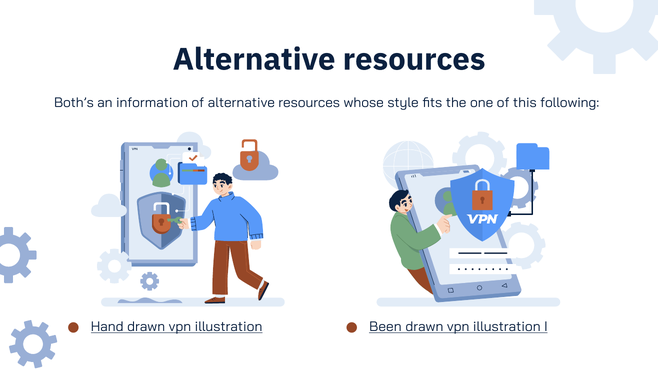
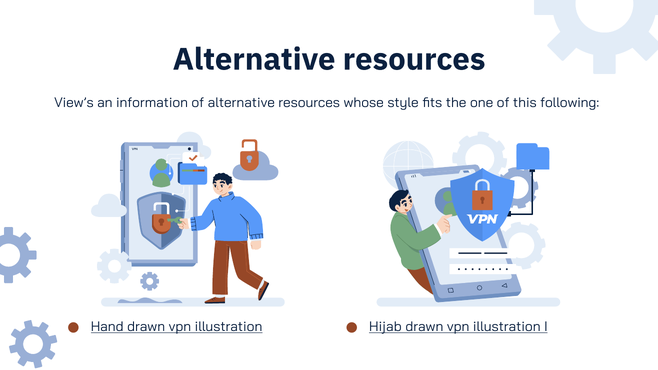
Both’s: Both’s -> View’s
Been: Been -> Hijab
